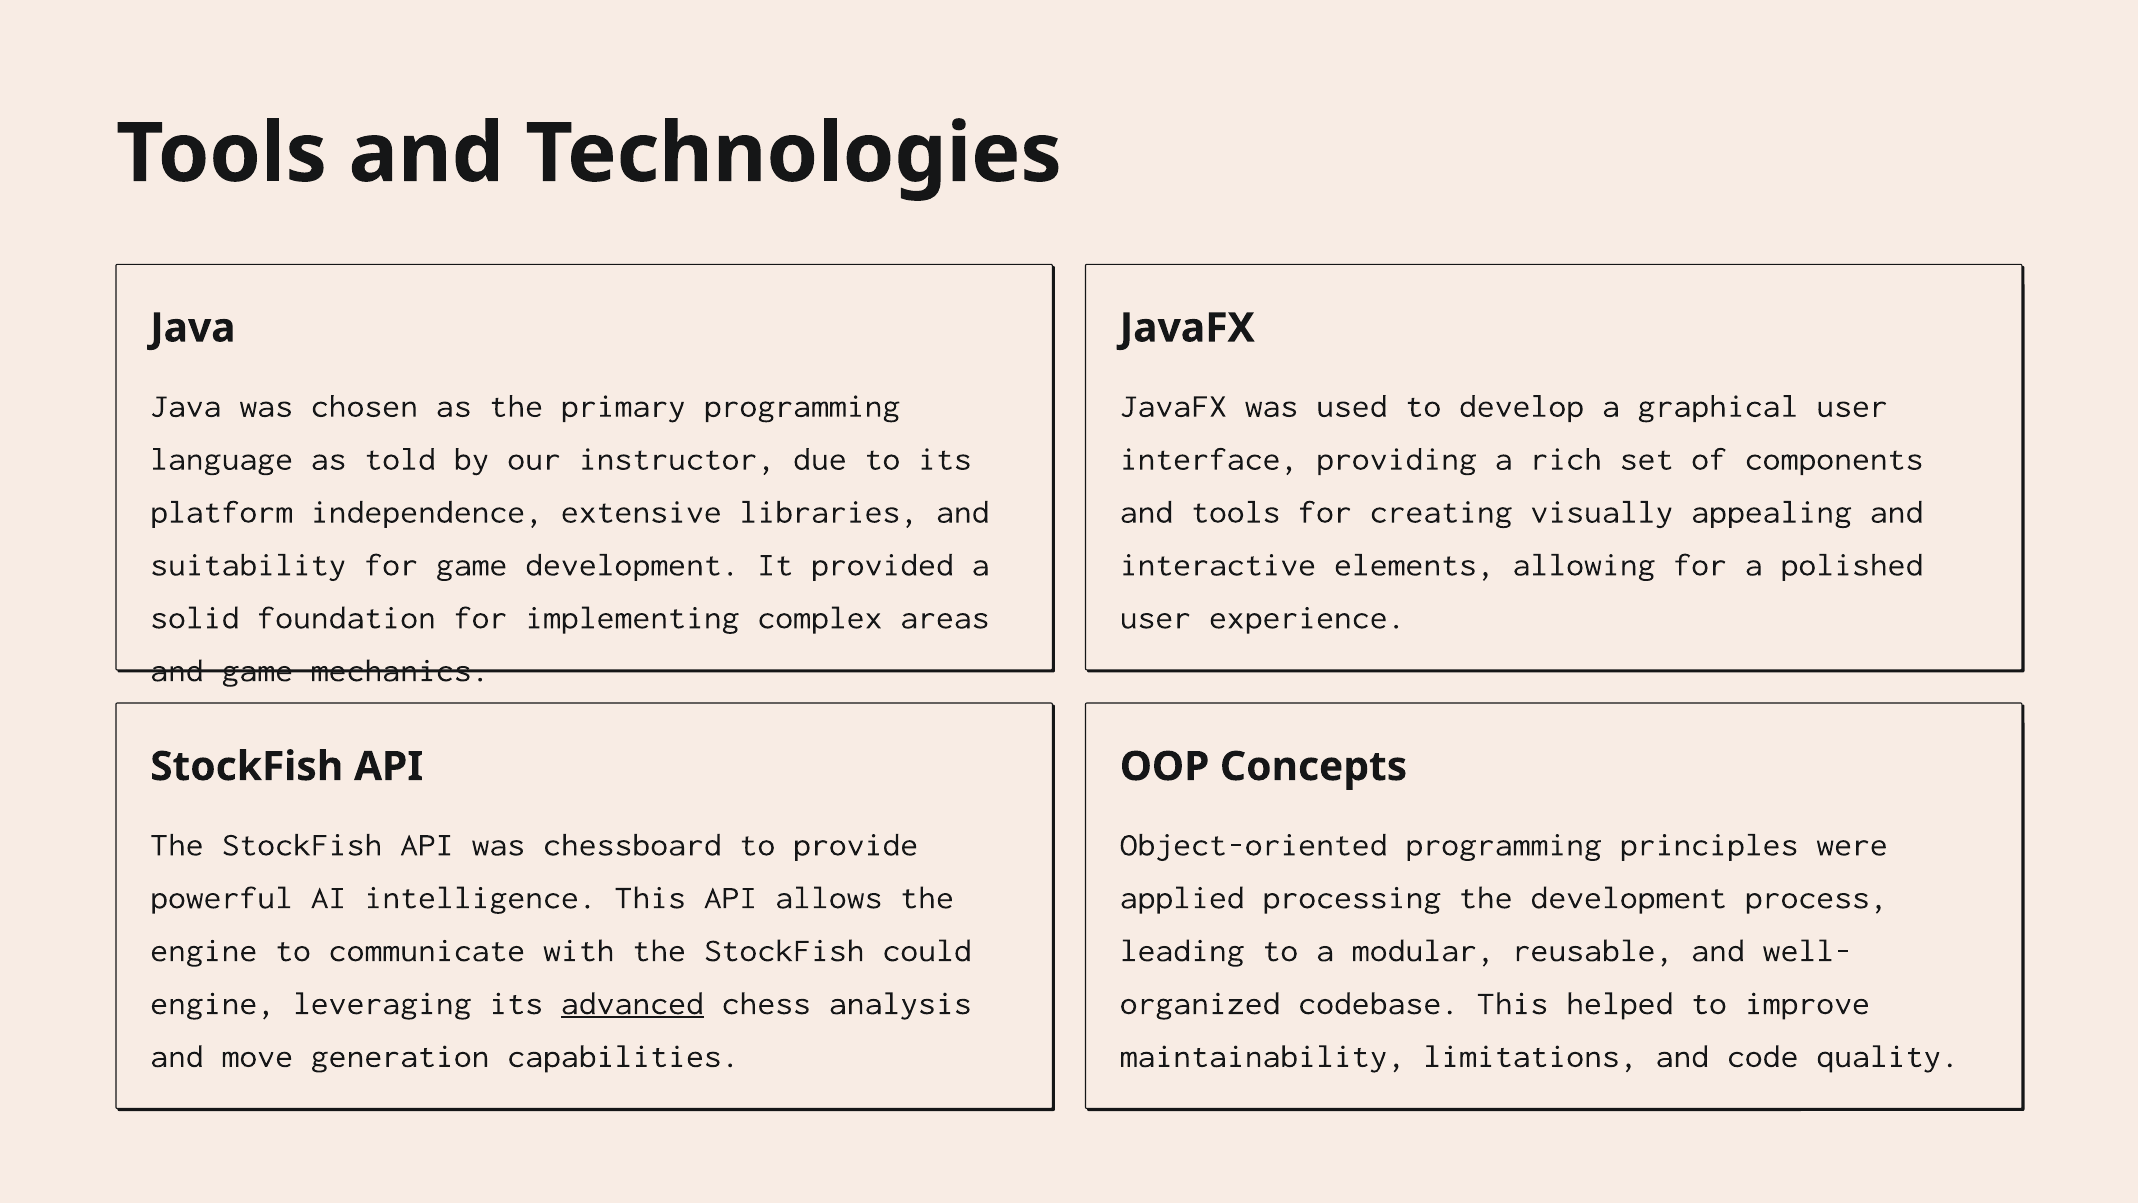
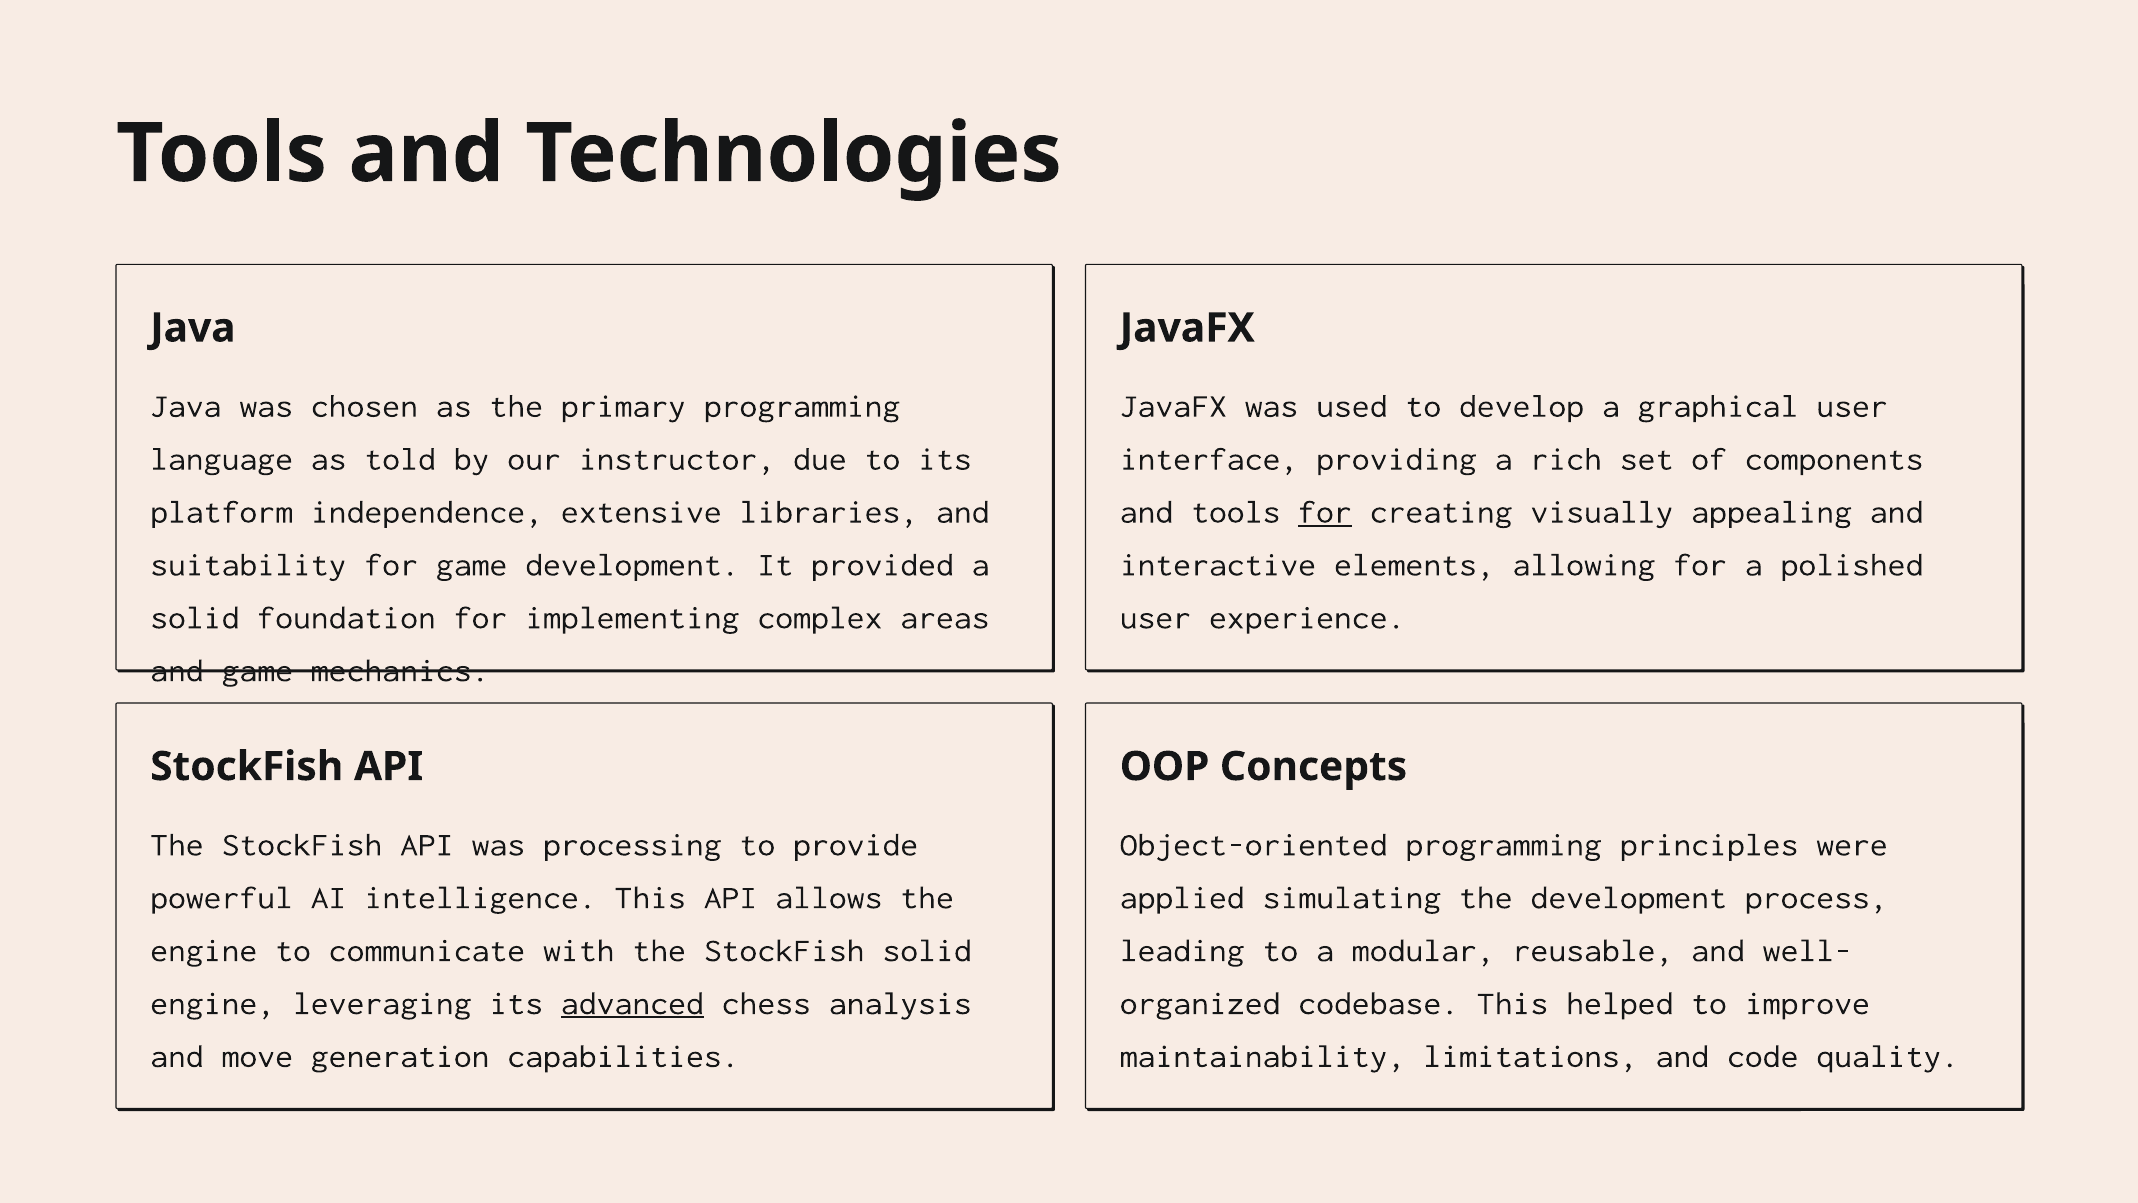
for at (1325, 512) underline: none -> present
chessboard: chessboard -> processing
processing: processing -> simulating
StockFish could: could -> solid
